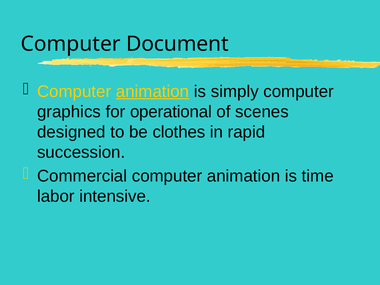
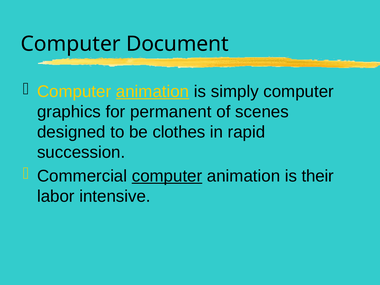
operational: operational -> permanent
computer at (167, 176) underline: none -> present
time: time -> their
